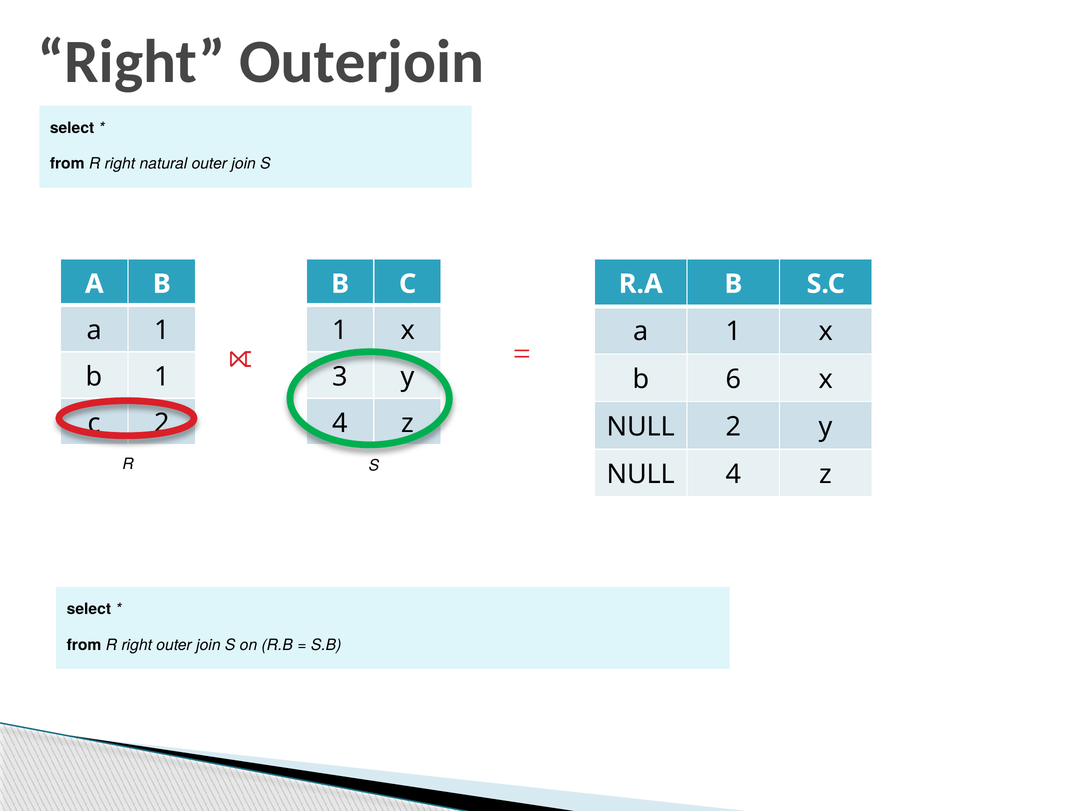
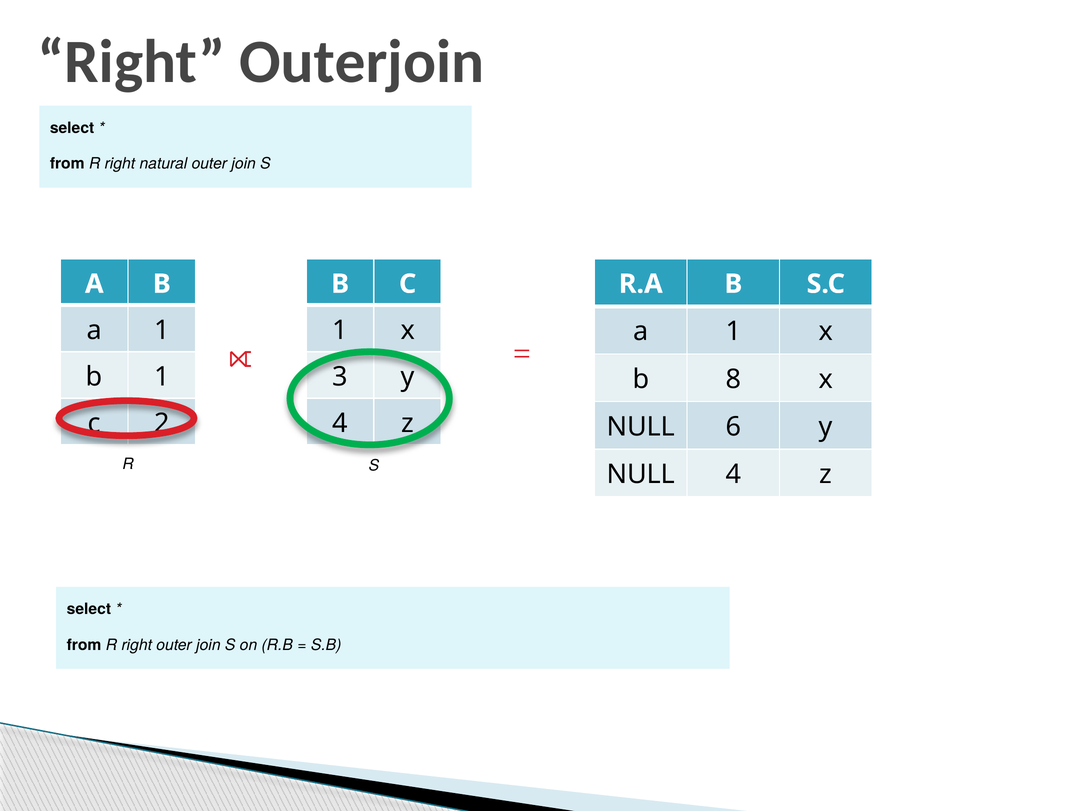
6: 6 -> 8
NULL 2: 2 -> 6
